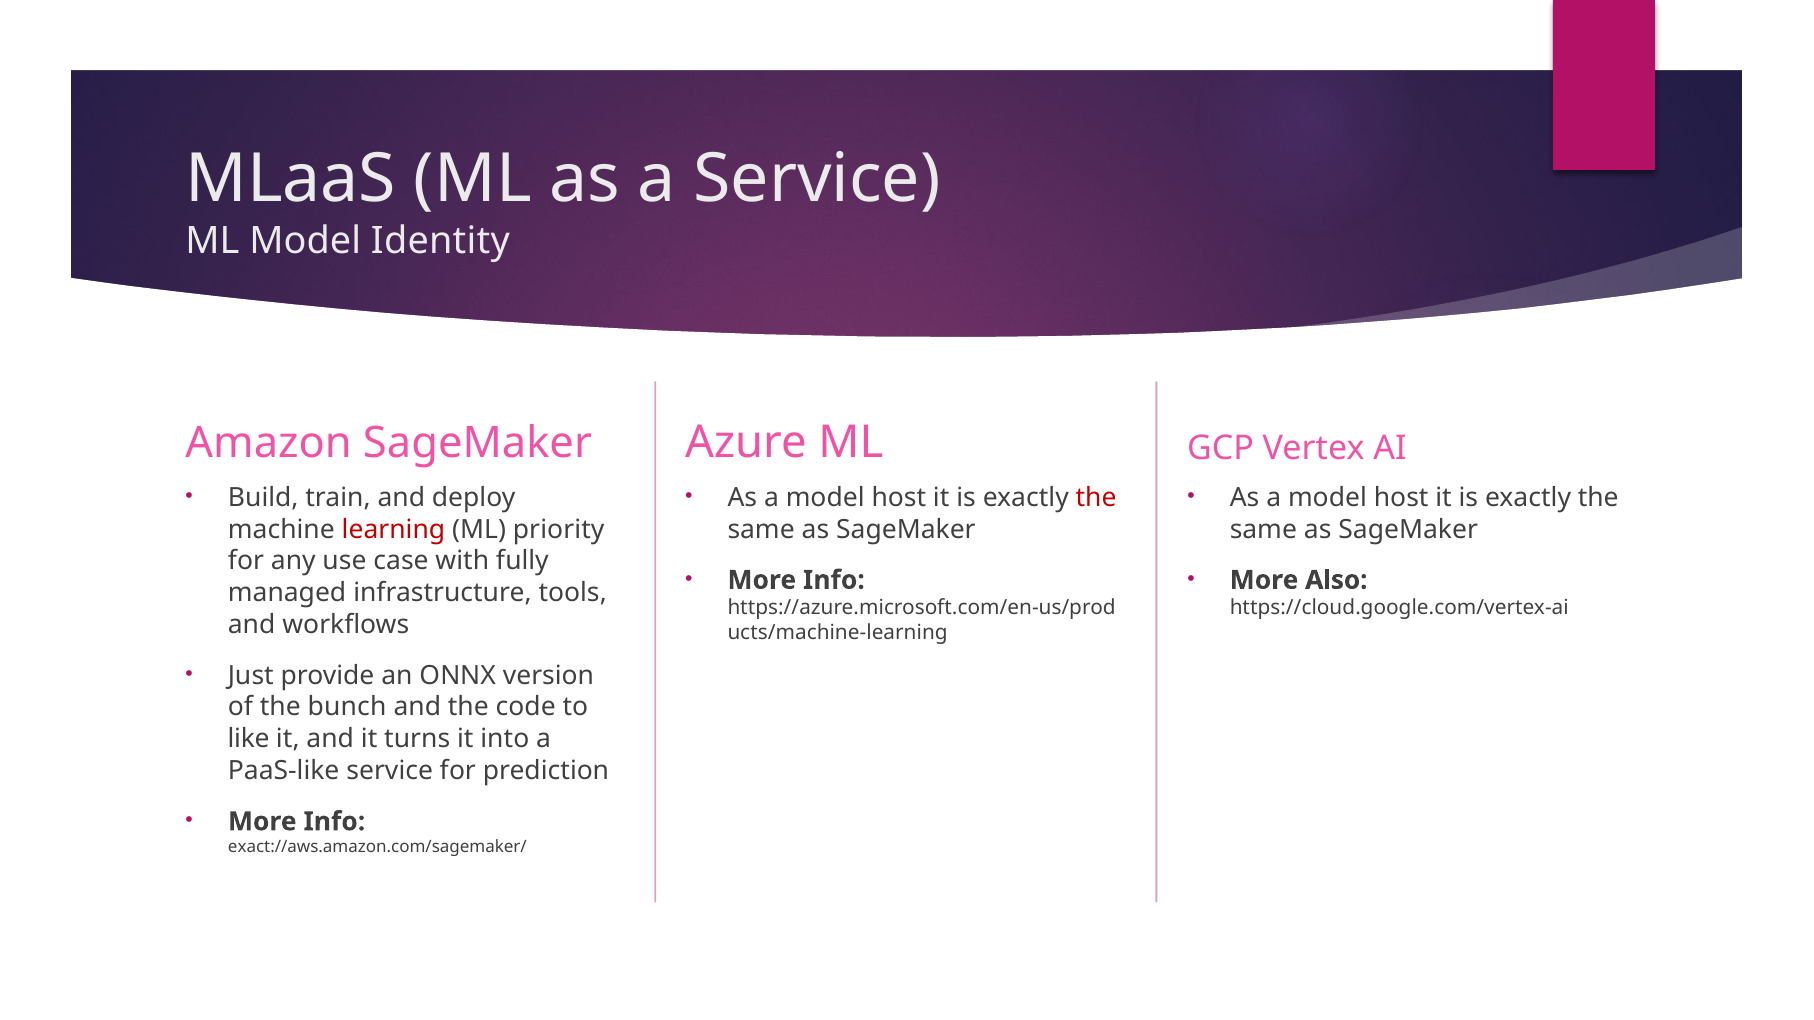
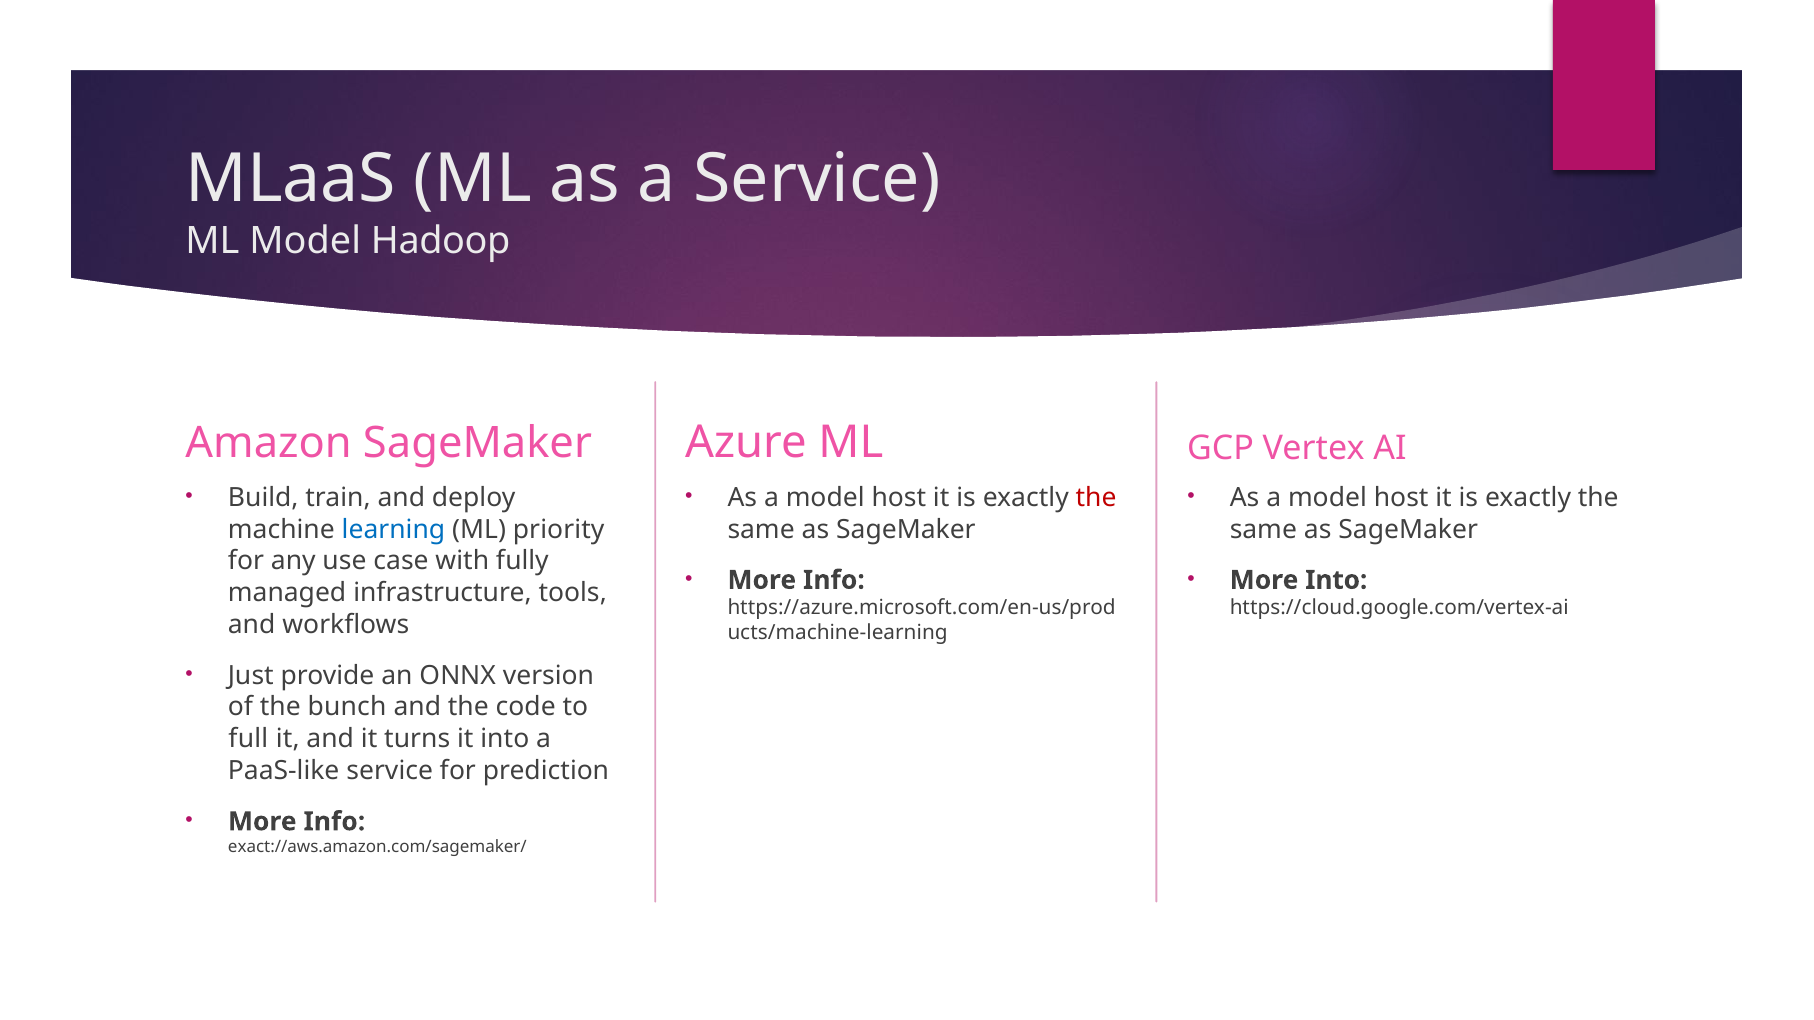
Identity: Identity -> Hadoop
learning colour: red -> blue
More Also: Also -> Into
like: like -> full
